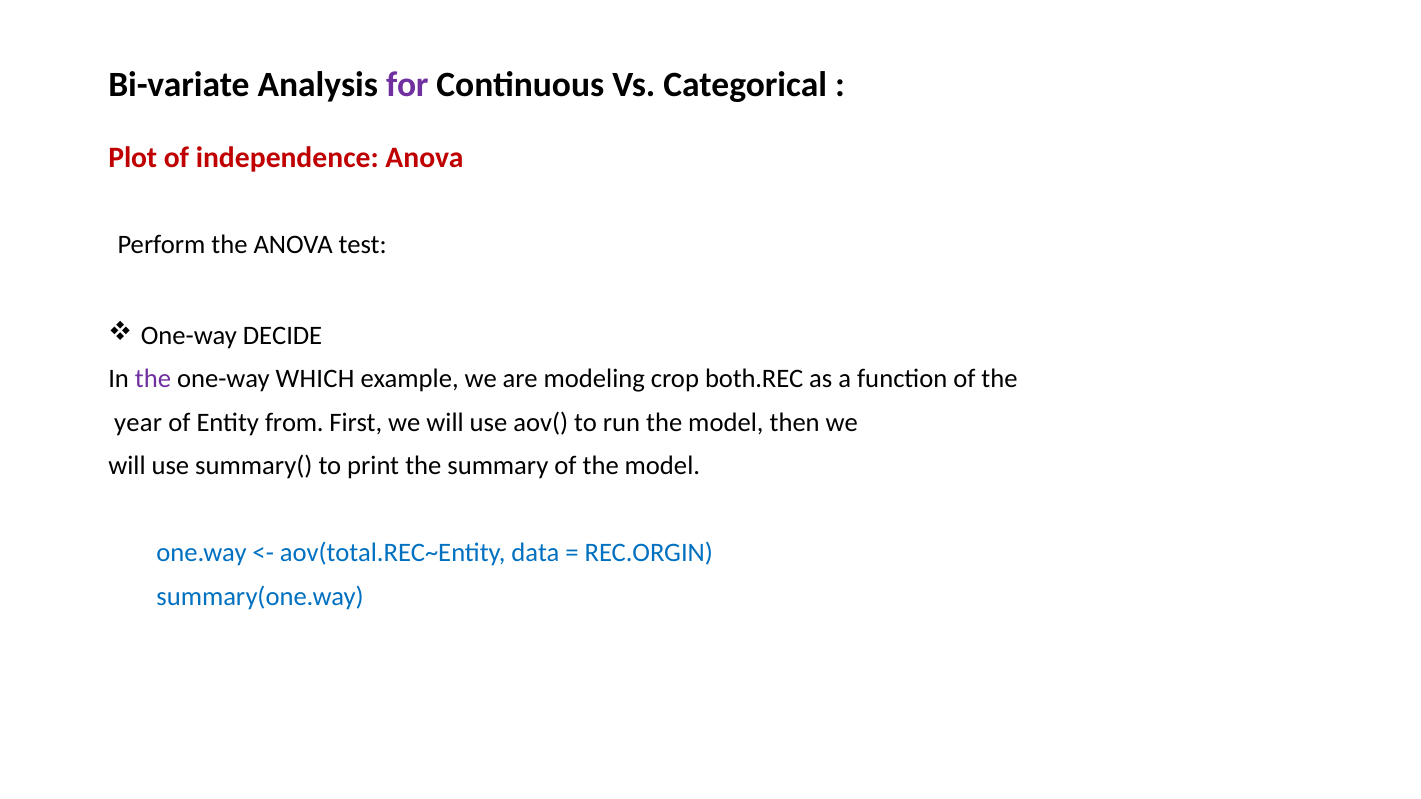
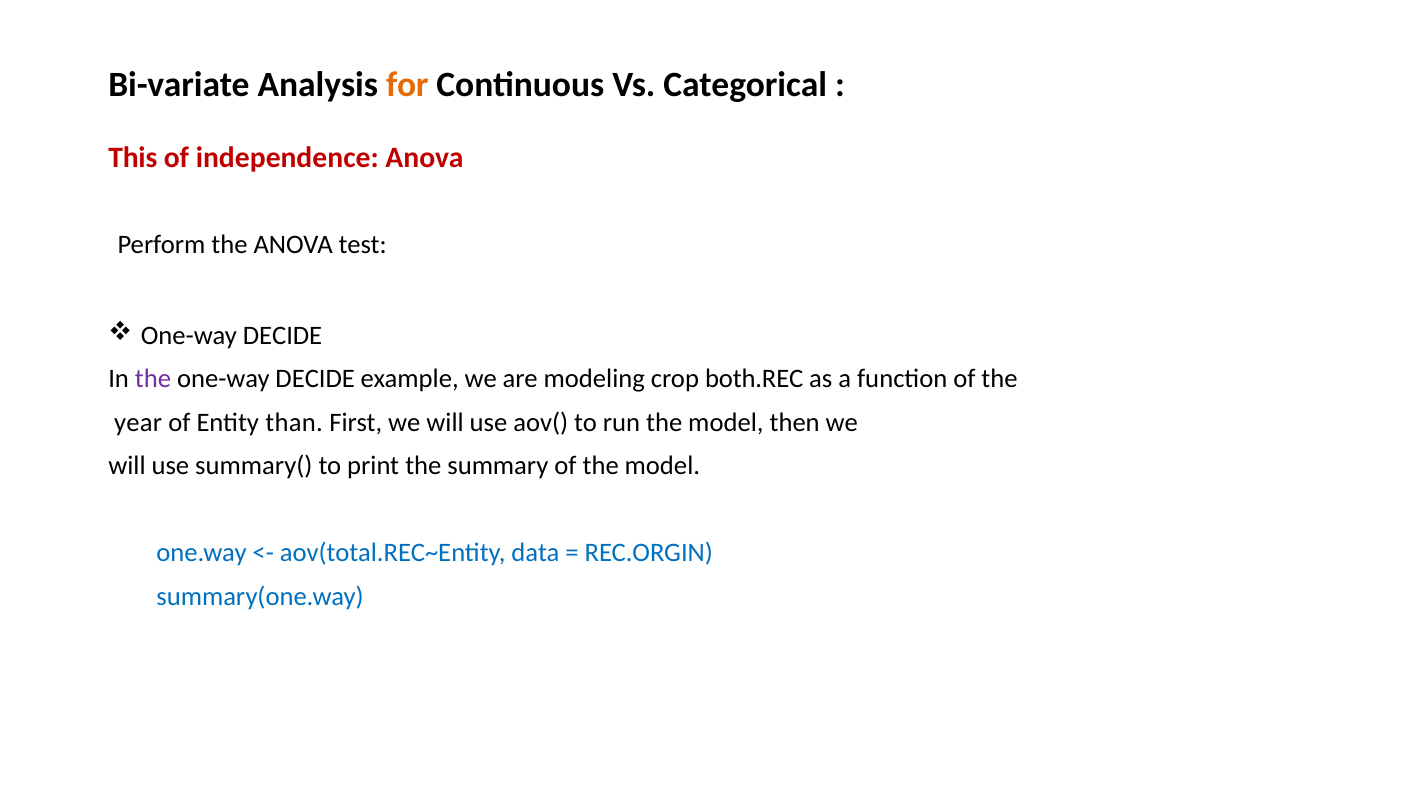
for colour: purple -> orange
Plot: Plot -> This
WHICH at (315, 379): WHICH -> DECIDE
from: from -> than
